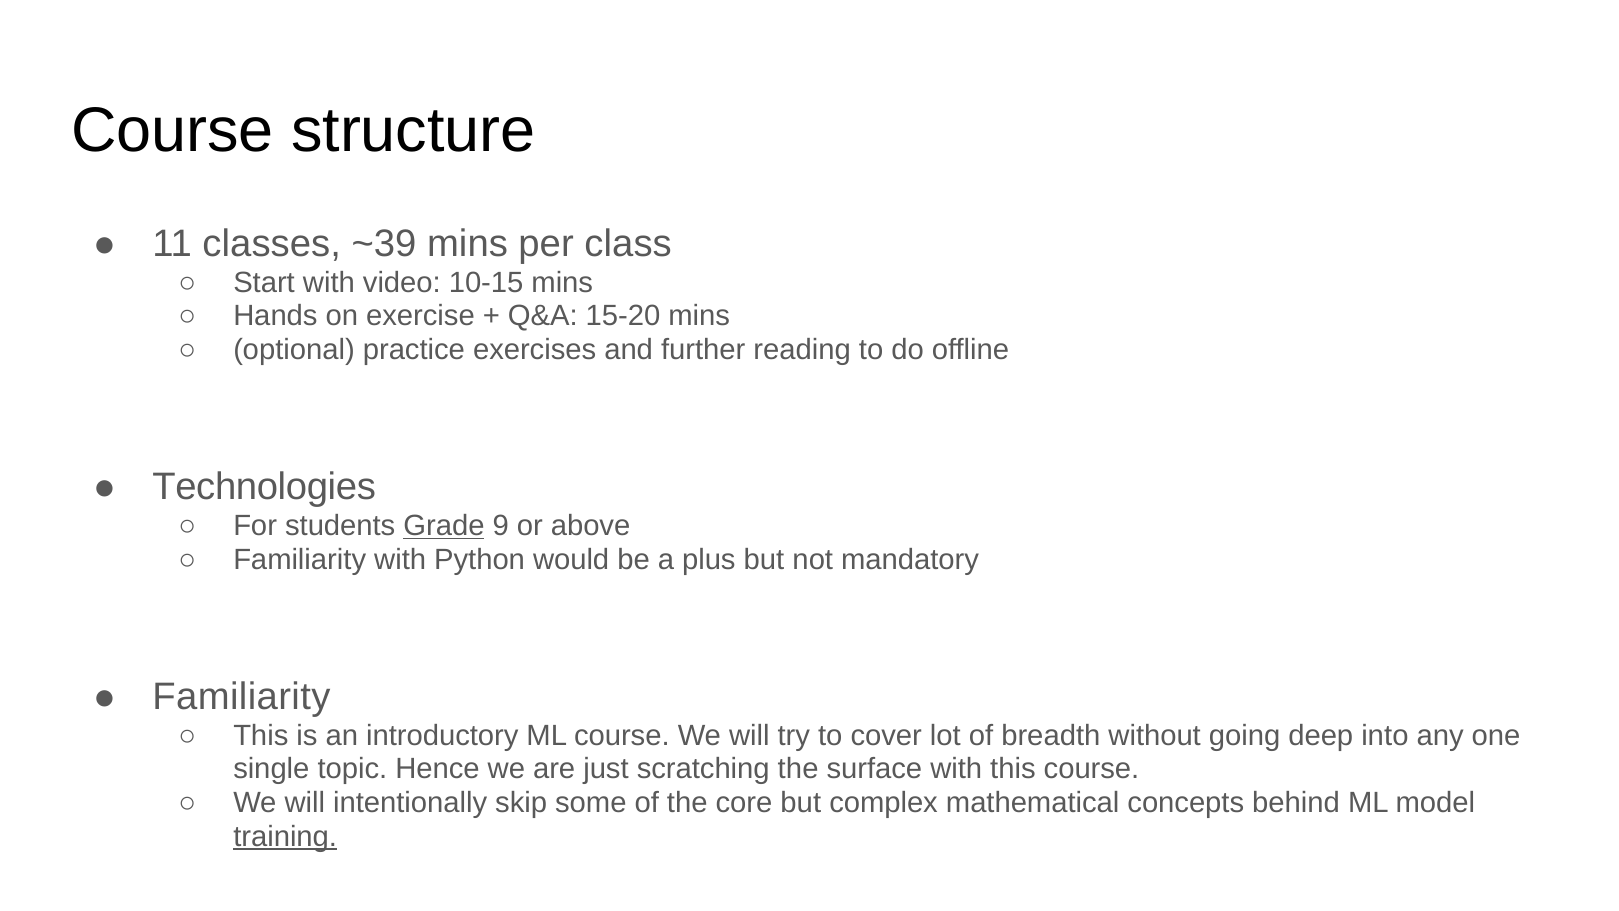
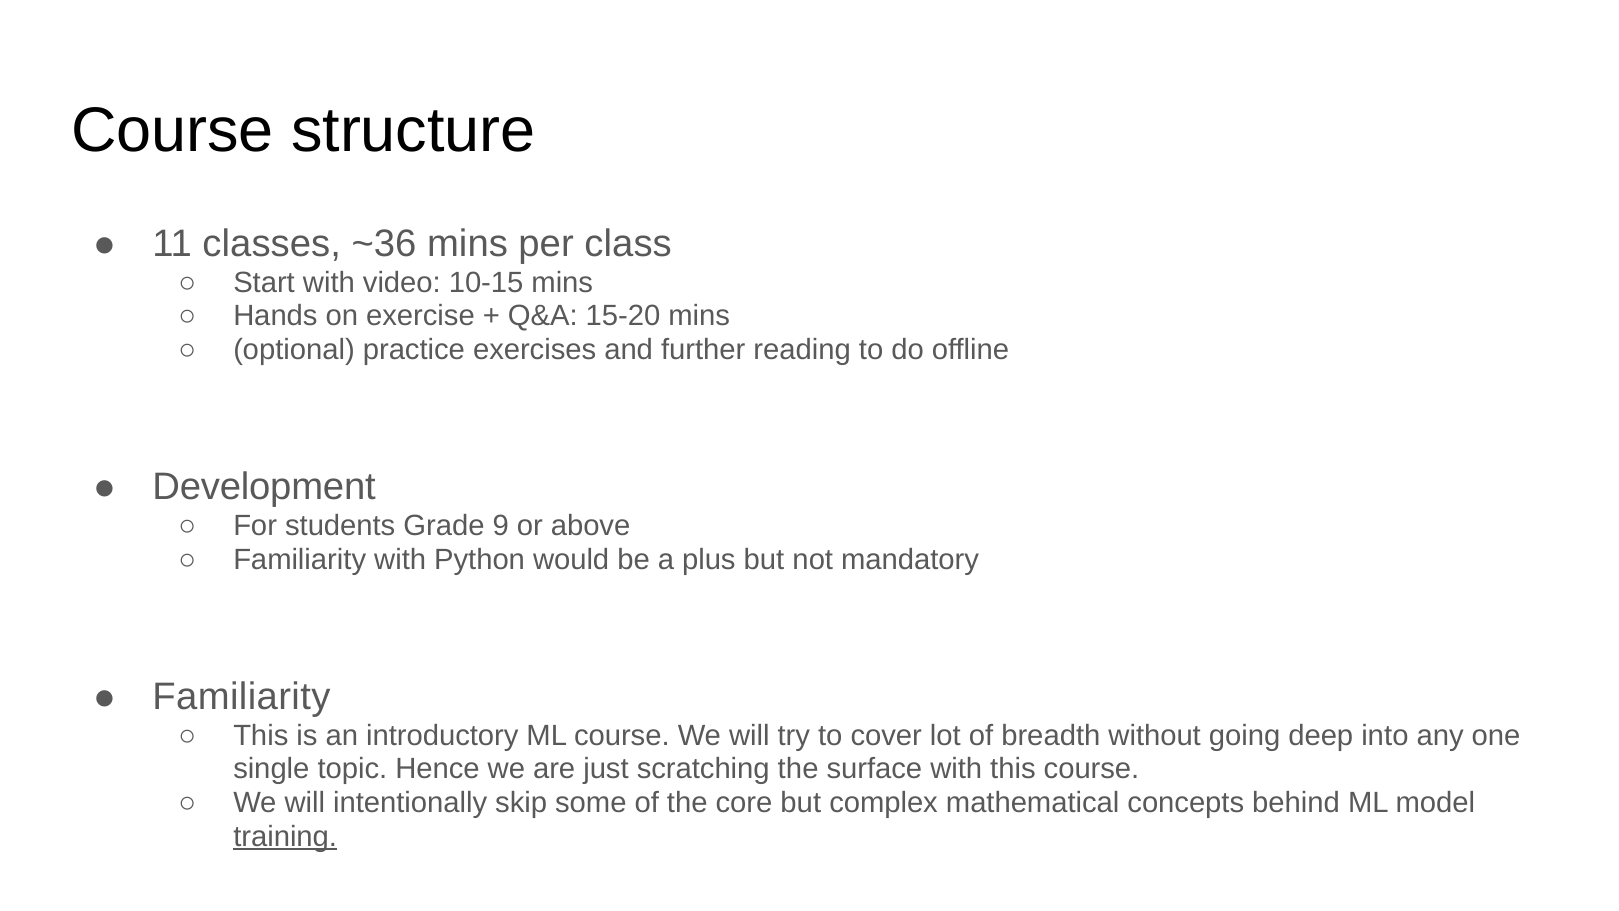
~39: ~39 -> ~36
Technologies: Technologies -> Development
Grade underline: present -> none
